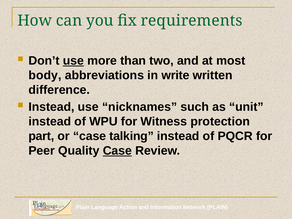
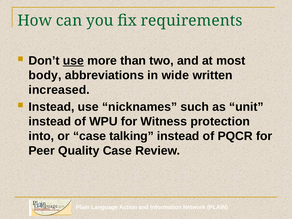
write: write -> wide
difference: difference -> increased
part: part -> into
Case at (117, 151) underline: present -> none
